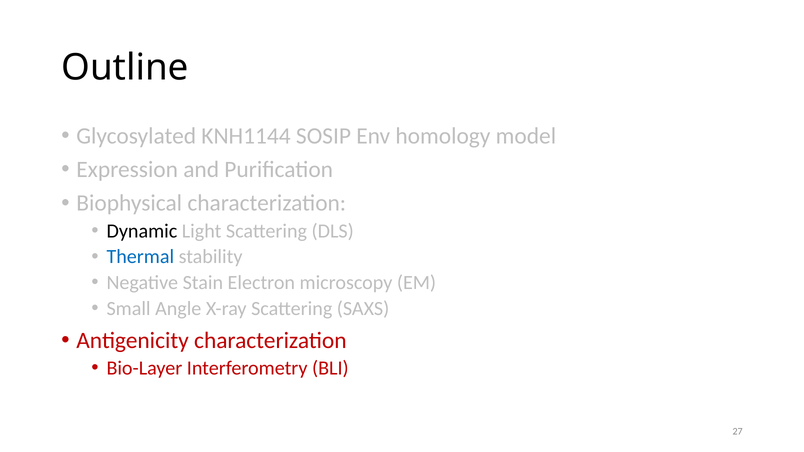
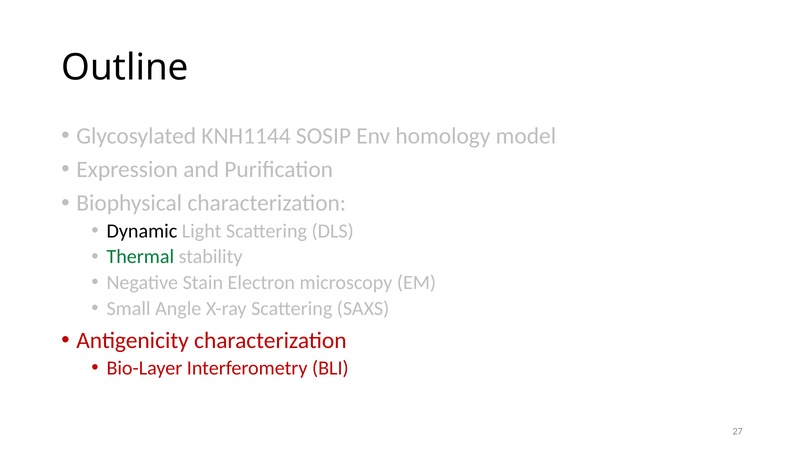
Thermal colour: blue -> green
